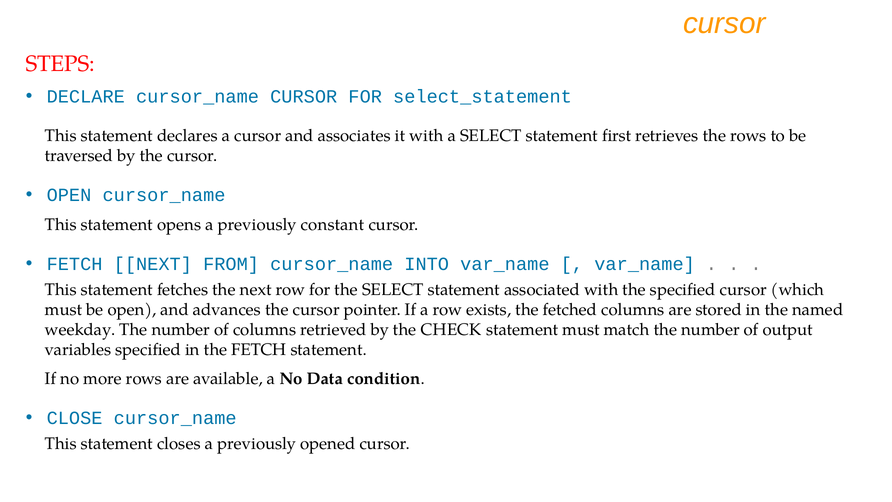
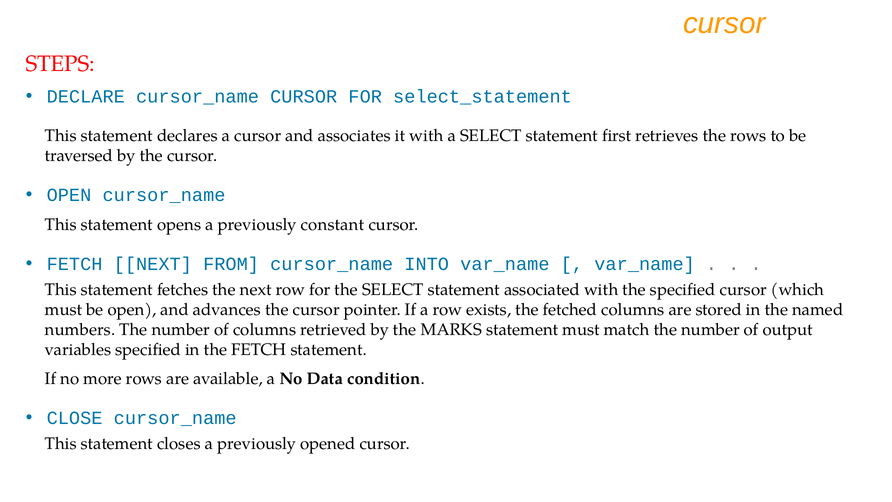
weekday: weekday -> numbers
CHECK: CHECK -> MARKS
